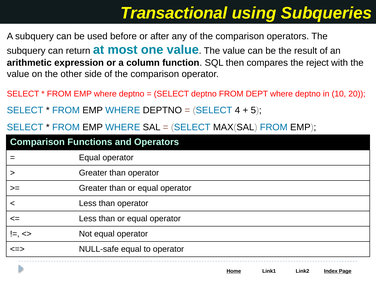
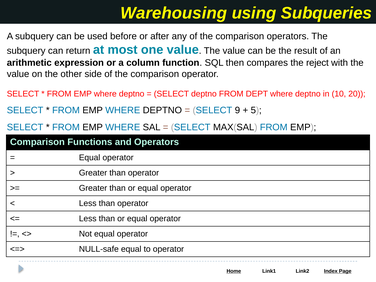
Transactional: Transactional -> Warehousing
4: 4 -> 9
